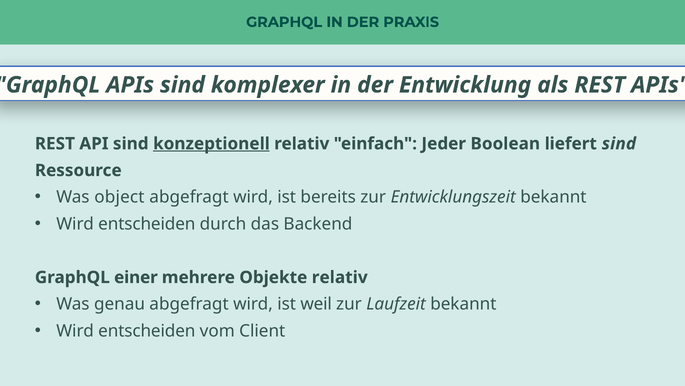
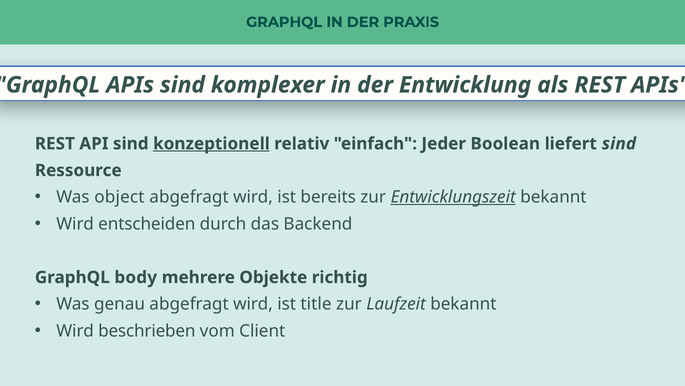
Entwicklungszeit underline: none -> present
einer: einer -> body
Objekte relativ: relativ -> richtig
weil: weil -> title
entscheiden at (147, 330): entscheiden -> beschrieben
